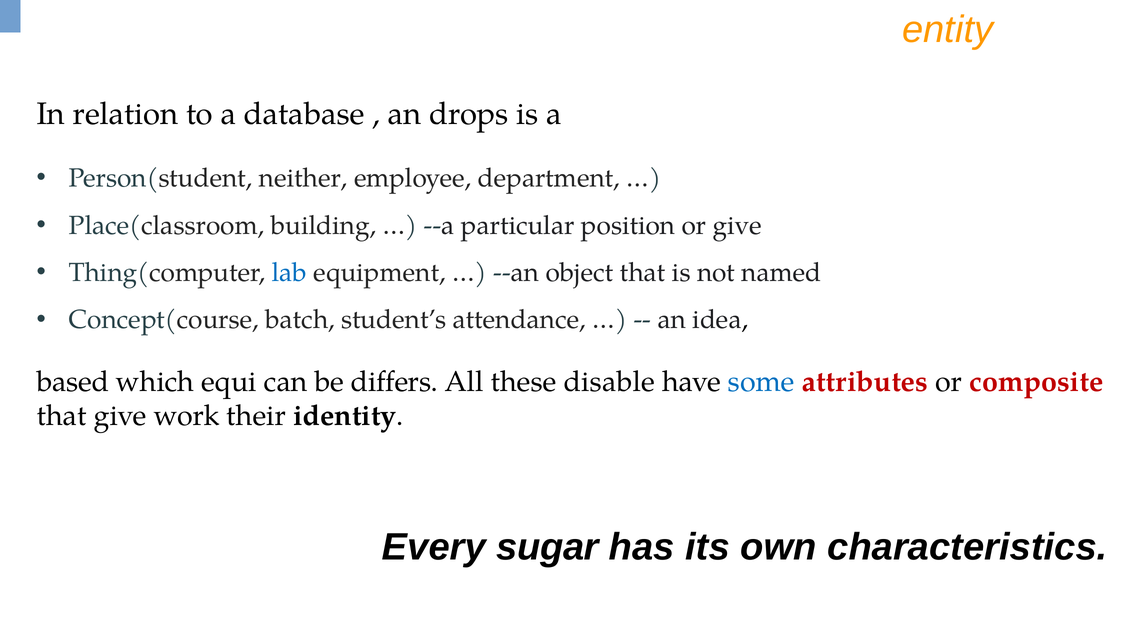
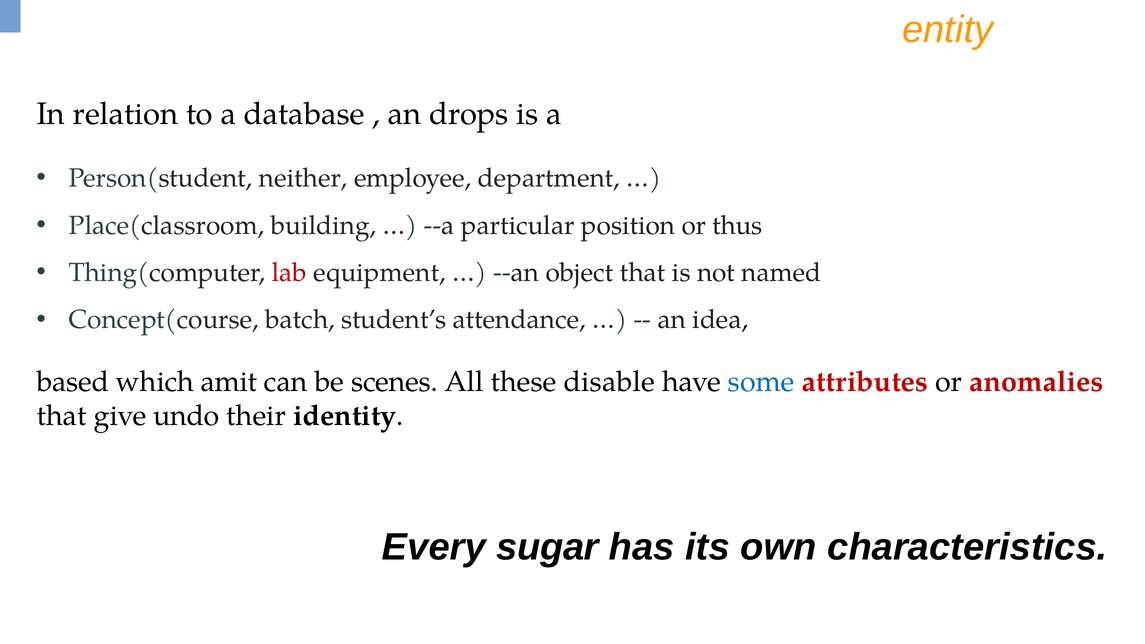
or give: give -> thus
lab colour: blue -> red
equi: equi -> amit
differs: differs -> scenes
composite: composite -> anomalies
work: work -> undo
